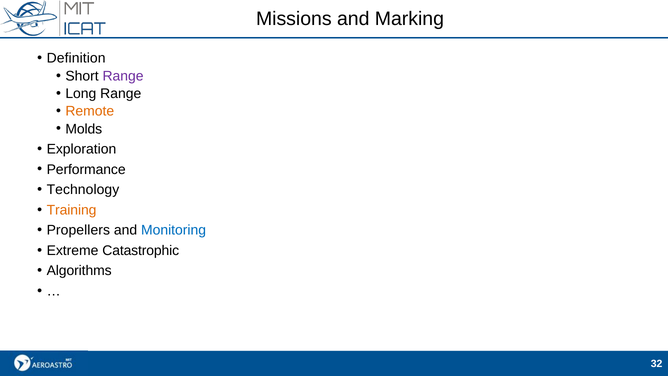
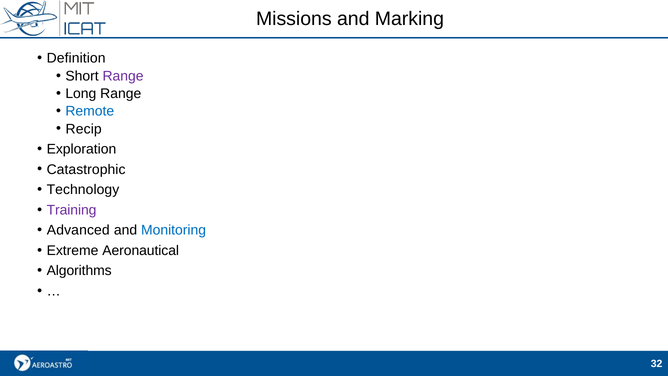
Remote colour: orange -> blue
Molds: Molds -> Recip
Performance: Performance -> Catastrophic
Training colour: orange -> purple
Propellers: Propellers -> Advanced
Catastrophic: Catastrophic -> Aeronautical
